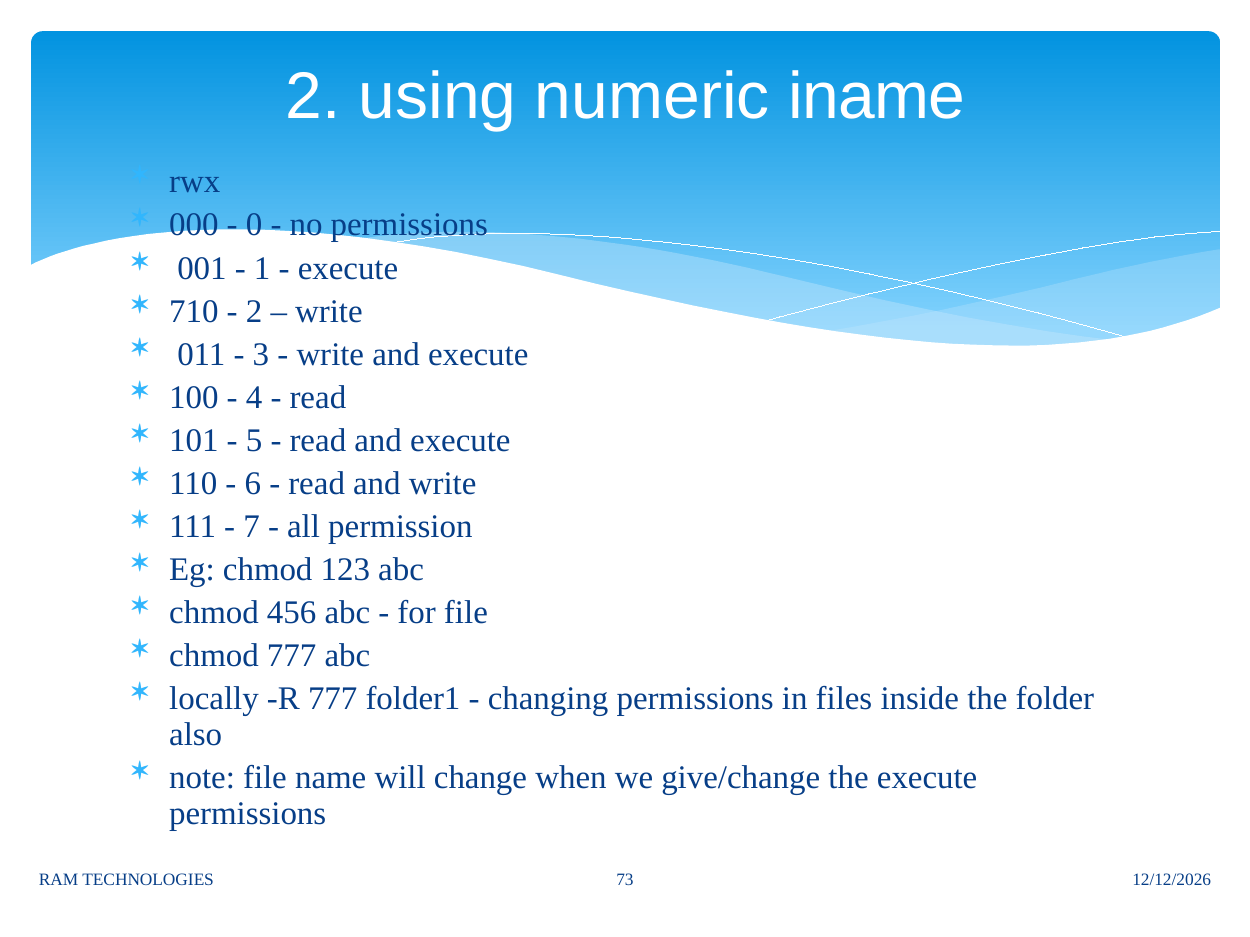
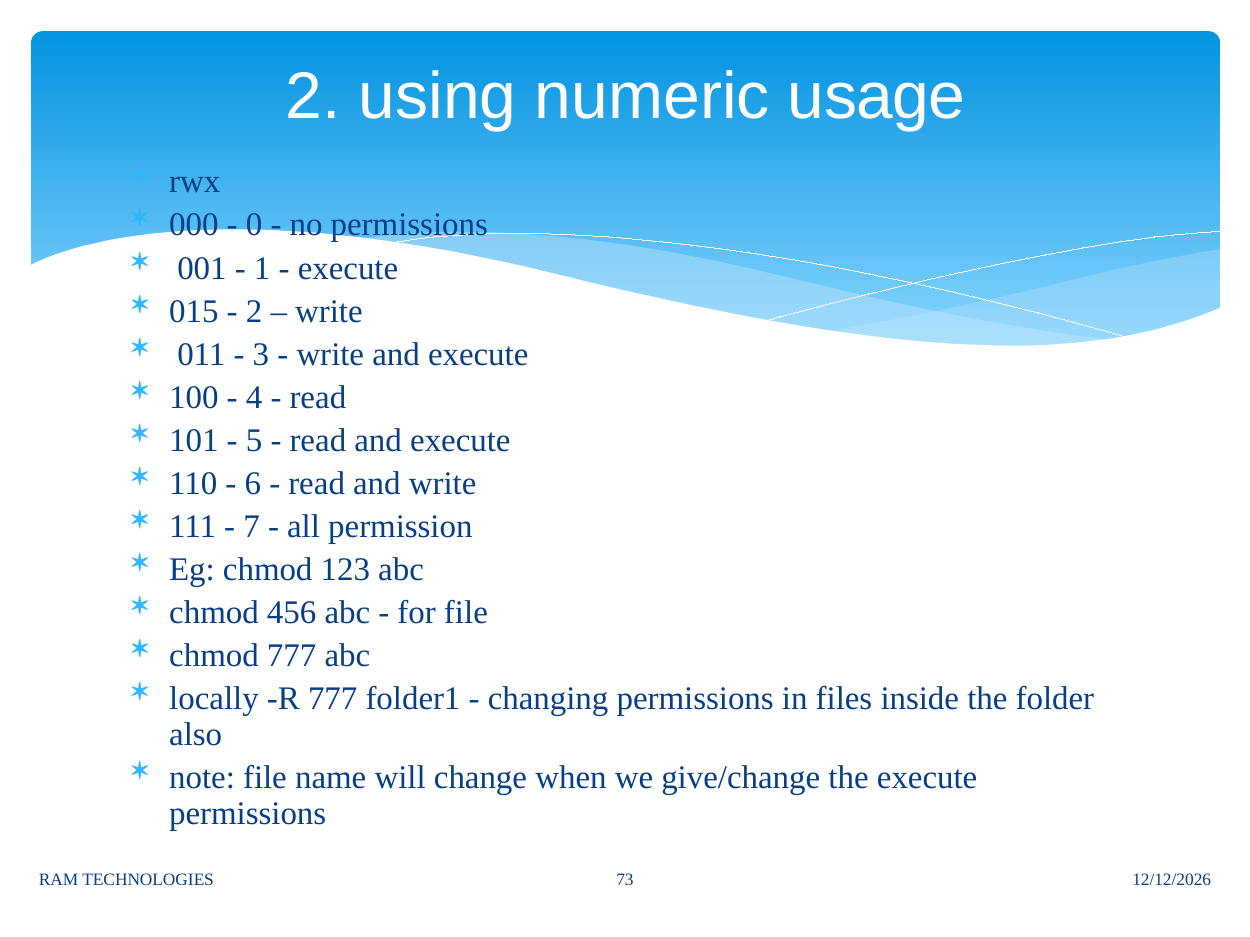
iname: iname -> usage
710: 710 -> 015
